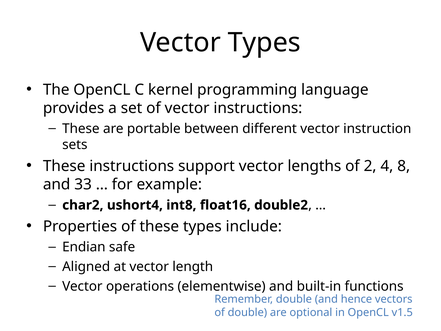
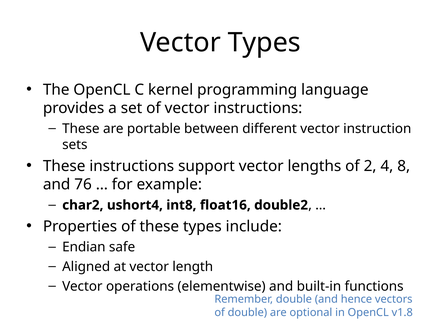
33: 33 -> 76
v1.5: v1.5 -> v1.8
